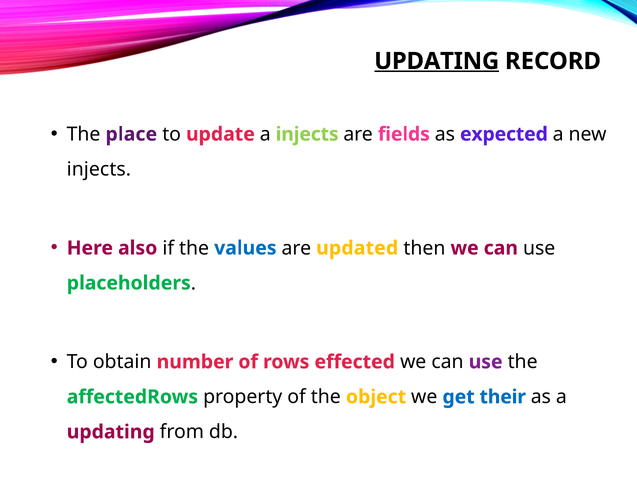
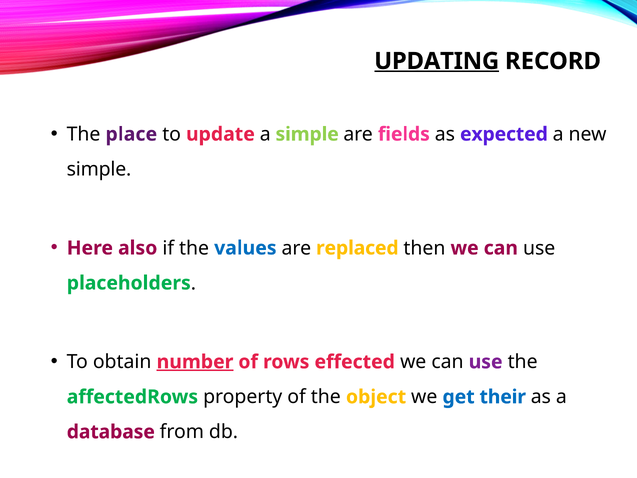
a injects: injects -> simple
injects at (99, 169): injects -> simple
updated: updated -> replaced
number underline: none -> present
updating at (111, 432): updating -> database
